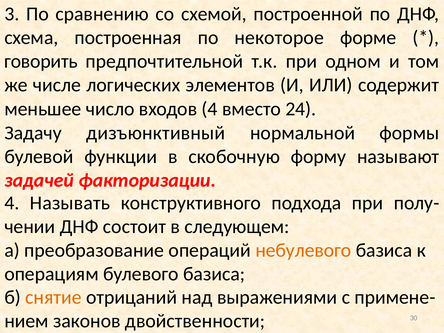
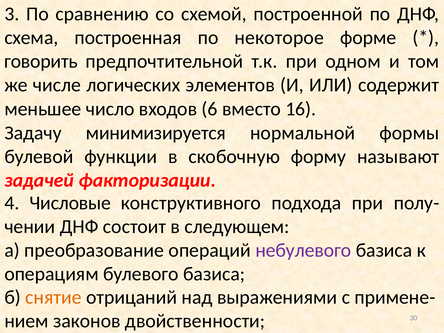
входов 4: 4 -> 6
24: 24 -> 16
дизъюнктивный: дизъюнктивный -> минимизируется
Называть: Называть -> Числовые
небулевого colour: orange -> purple
